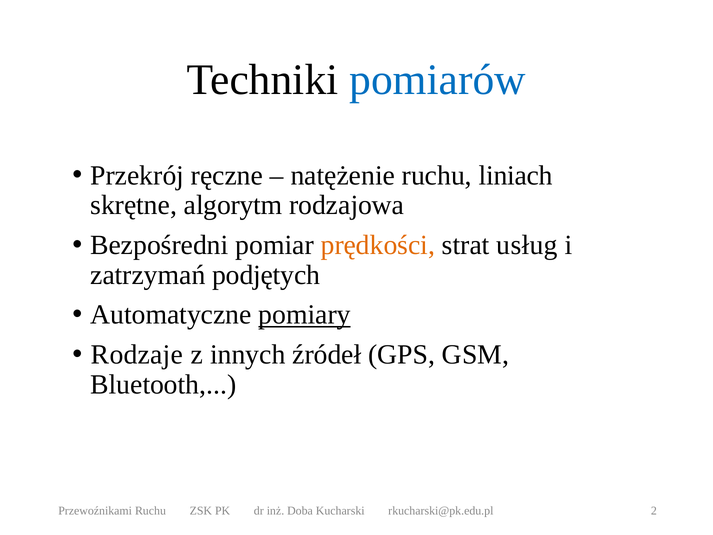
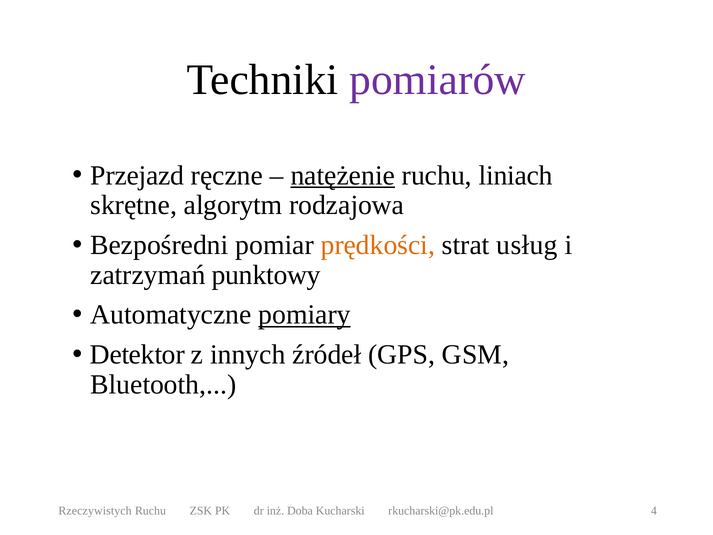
pomiarów colour: blue -> purple
Przekrój: Przekrój -> Przejazd
natężenie underline: none -> present
podjętych: podjętych -> punktowy
Rodzaje: Rodzaje -> Detektor
Przewoźnikami: Przewoźnikami -> Rzeczywistych
2: 2 -> 4
